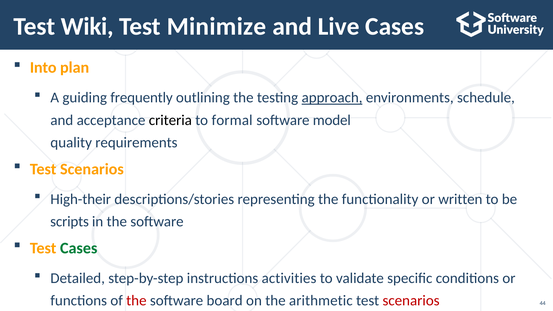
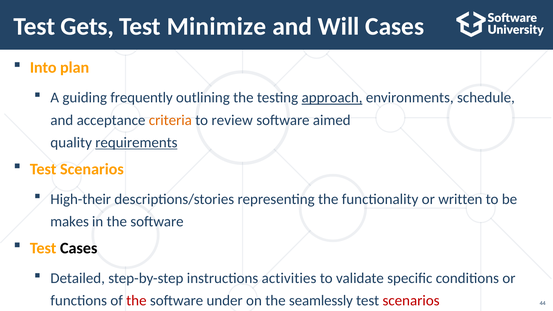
Wiki: Wiki -> Gets
Live: Live -> Will
criteria colour: black -> orange
formal: formal -> review
model: model -> aimed
requirements underline: none -> present
scripts: scripts -> makes
Cases at (79, 248) colour: green -> black
board: board -> under
arithmetic: arithmetic -> seamlessly
